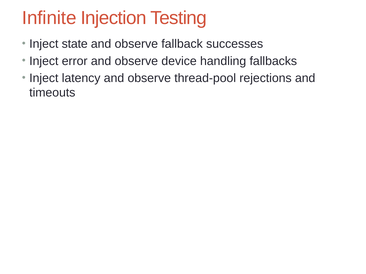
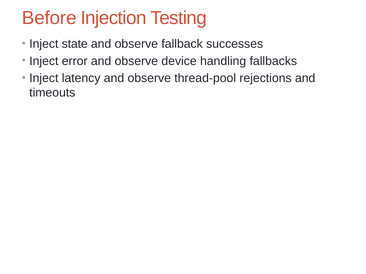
Infinite: Infinite -> Before
